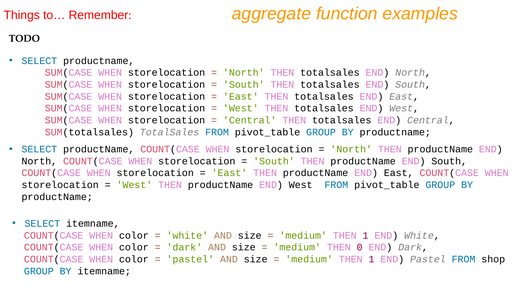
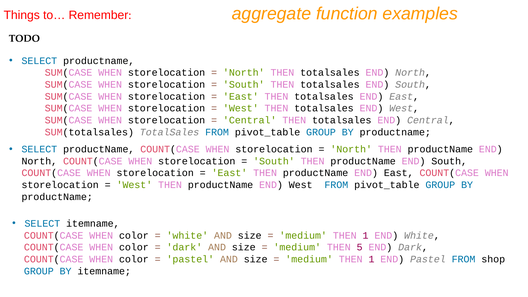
0: 0 -> 5
